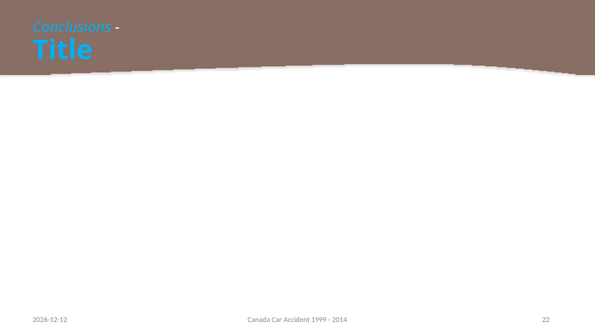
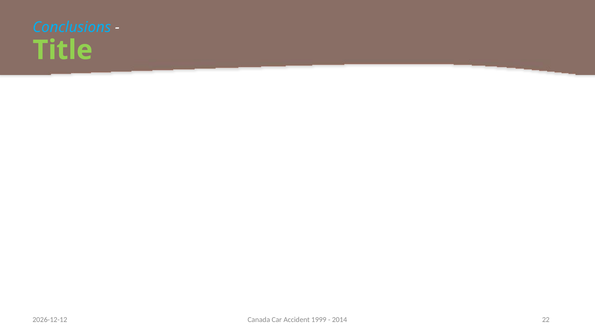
Title colour: light blue -> light green
